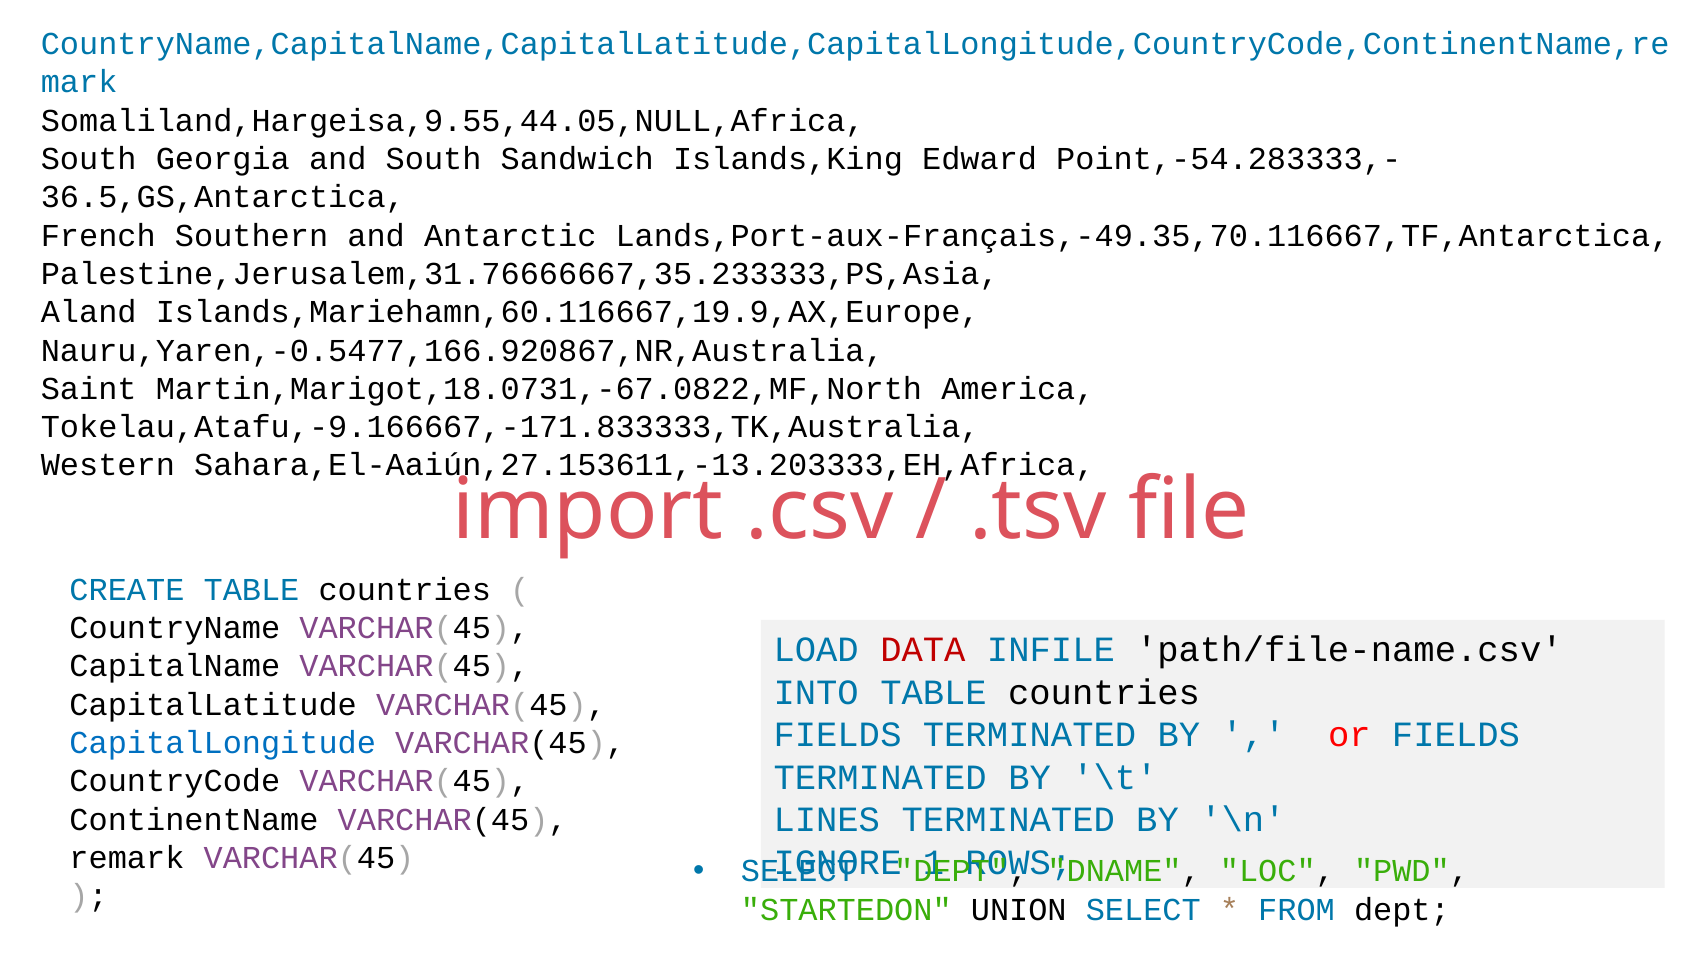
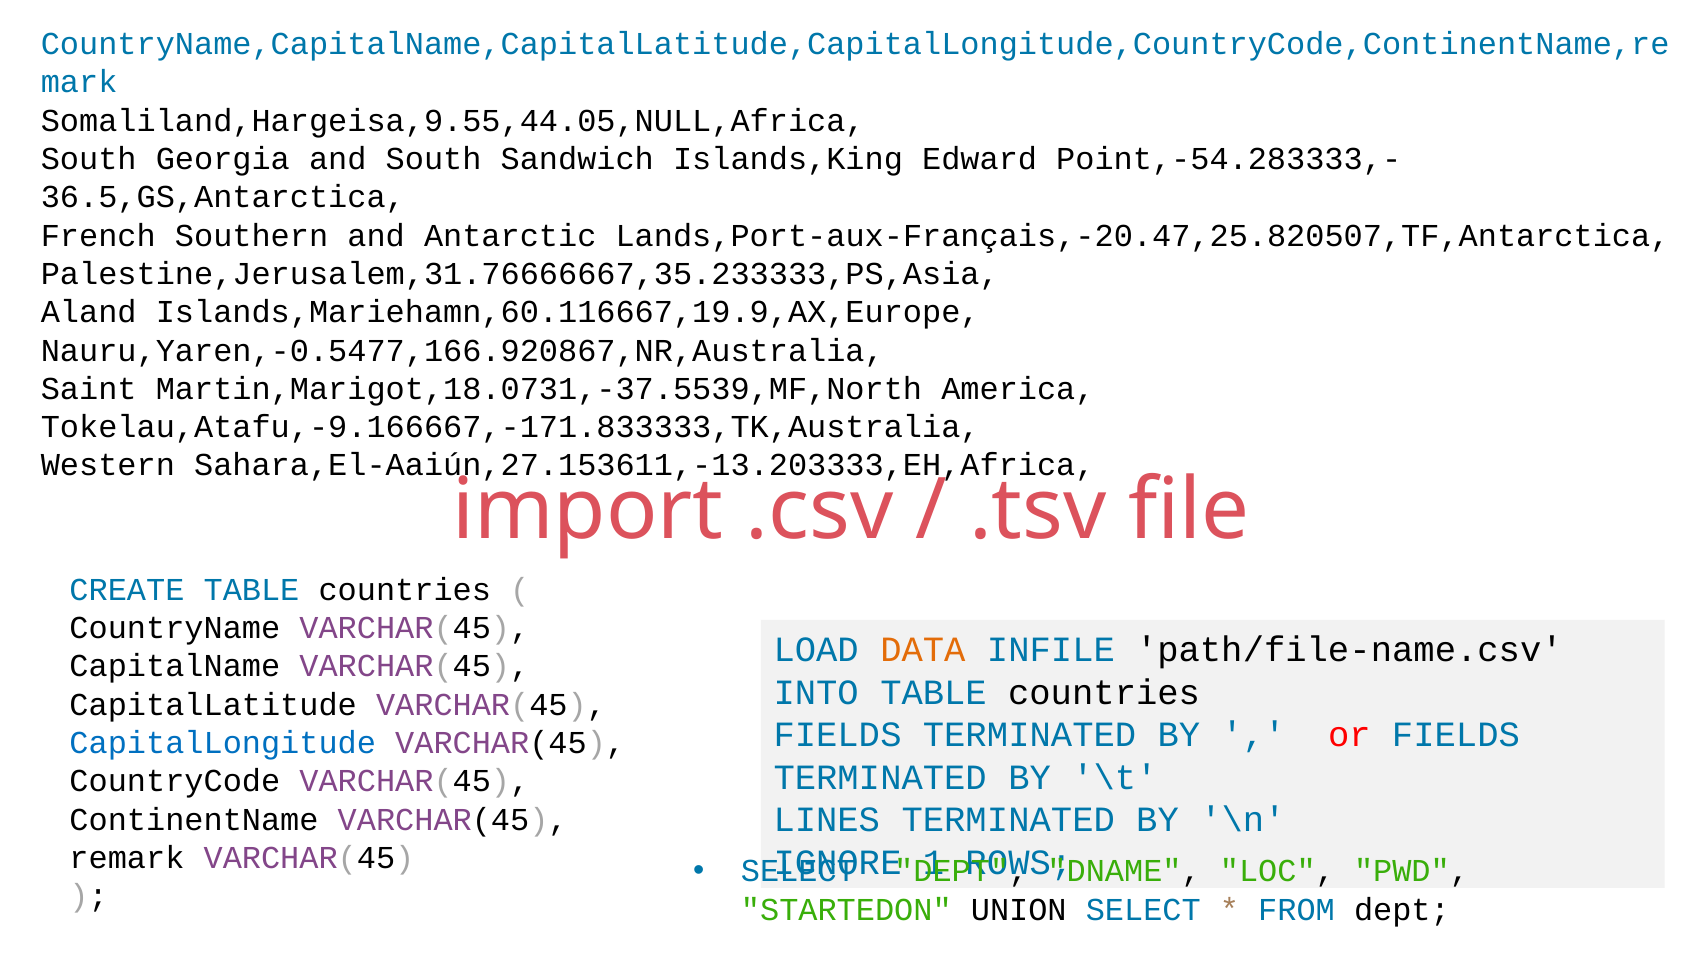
Lands,Port-aux-Français,-49.35,70.116667,TF,Antarctica: Lands,Port-aux-Français,-49.35,70.116667,TF,Antarctica -> Lands,Port-aux-Français,-20.47,25.820507,TF,Antarctica
Martin,Marigot,18.0731,-67.0822,MF,North: Martin,Marigot,18.0731,-67.0822,MF,North -> Martin,Marigot,18.0731,-37.5539,MF,North
DATA colour: red -> orange
